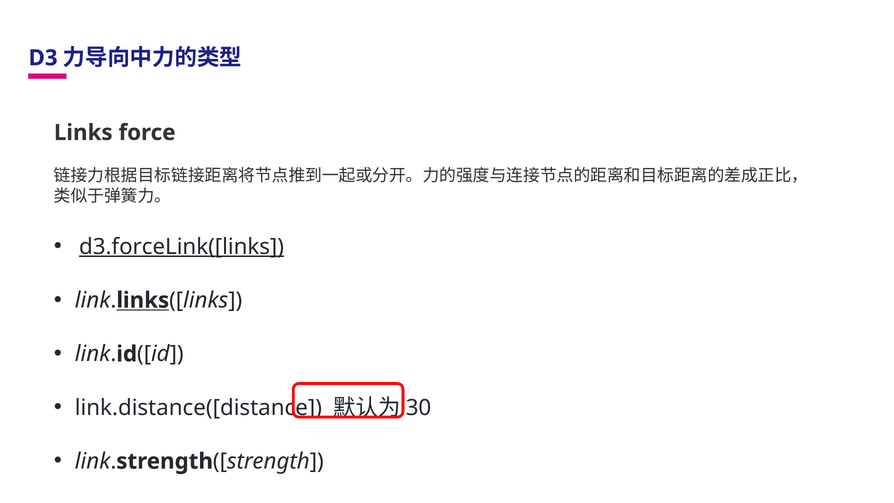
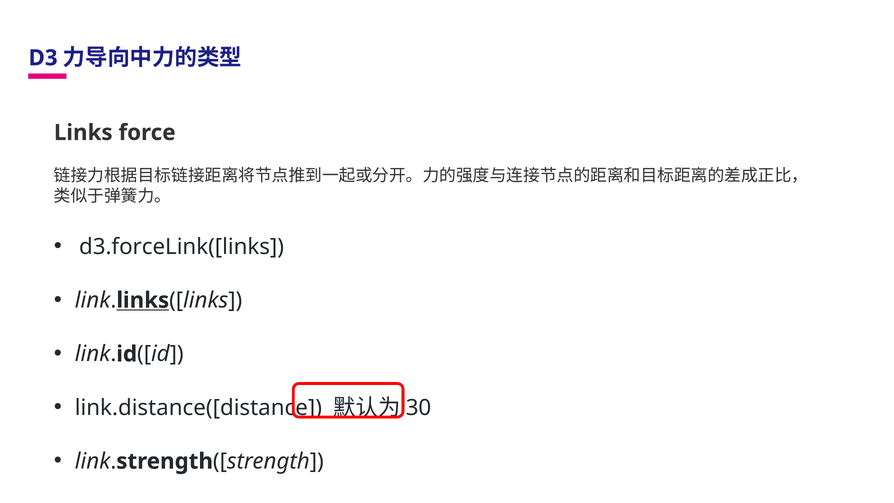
d3.forceLink([links underline: present -> none
